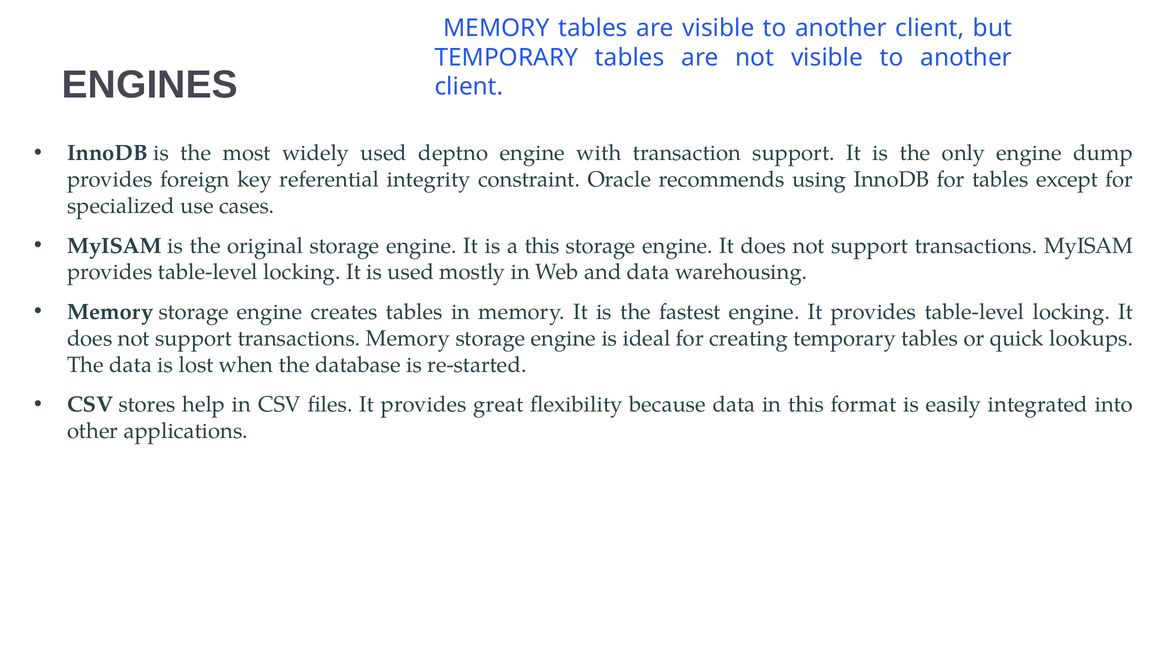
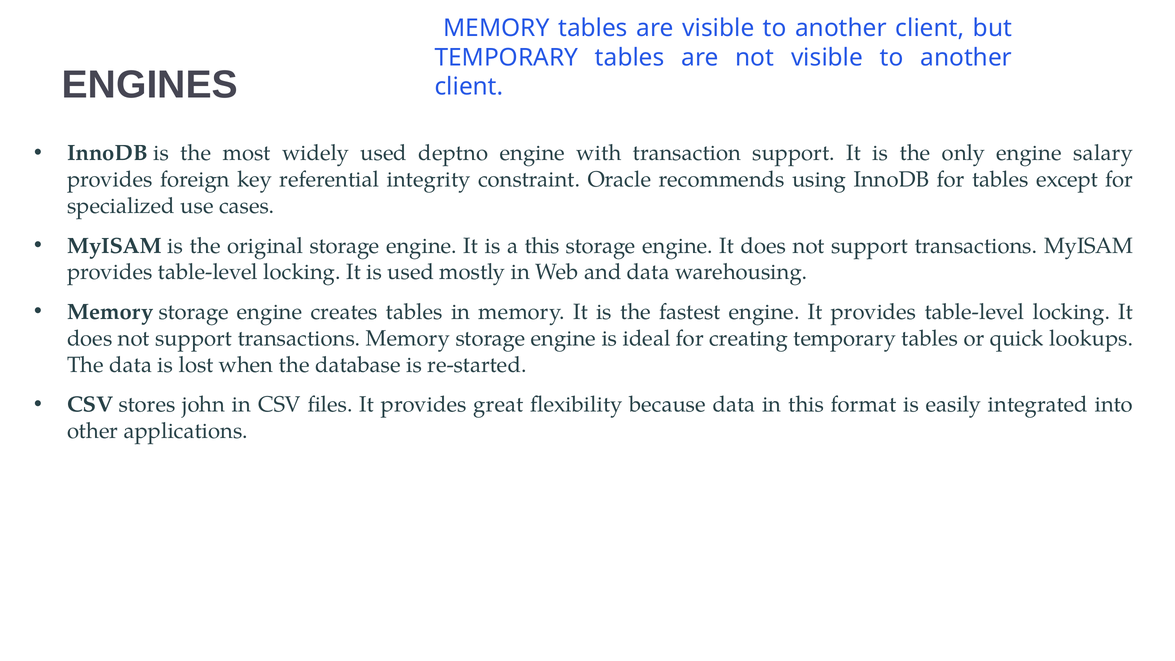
dump: dump -> salary
help: help -> john
